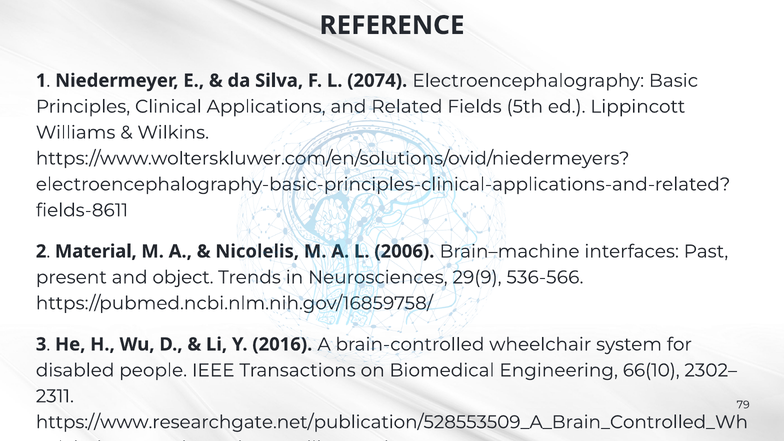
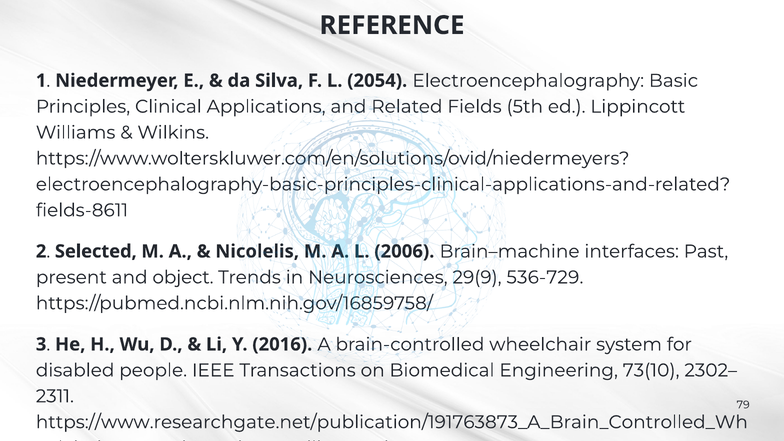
2074: 2074 -> 2054
Material: Material -> Selected
536-566: 536-566 -> 536-729
66(10: 66(10 -> 73(10
https://www.researchgate.net/publication/528553509_A_Brain_Controlled_Wh: https://www.researchgate.net/publication/528553509_A_Brain_Controlled_Wh -> https://www.researchgate.net/publication/191763873_A_Brain_Controlled_Wh
